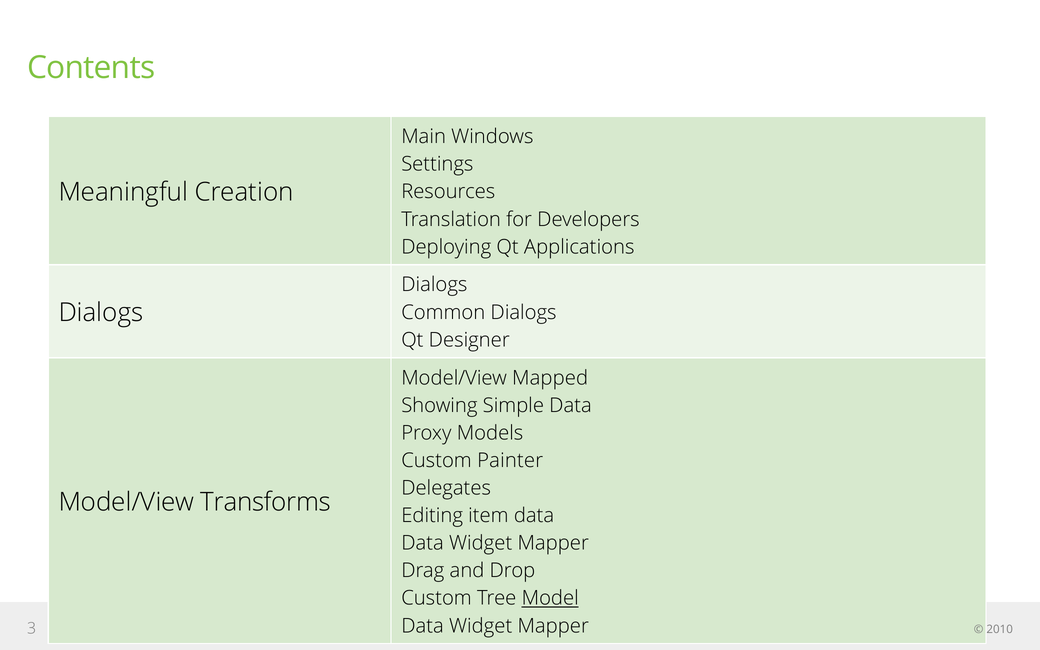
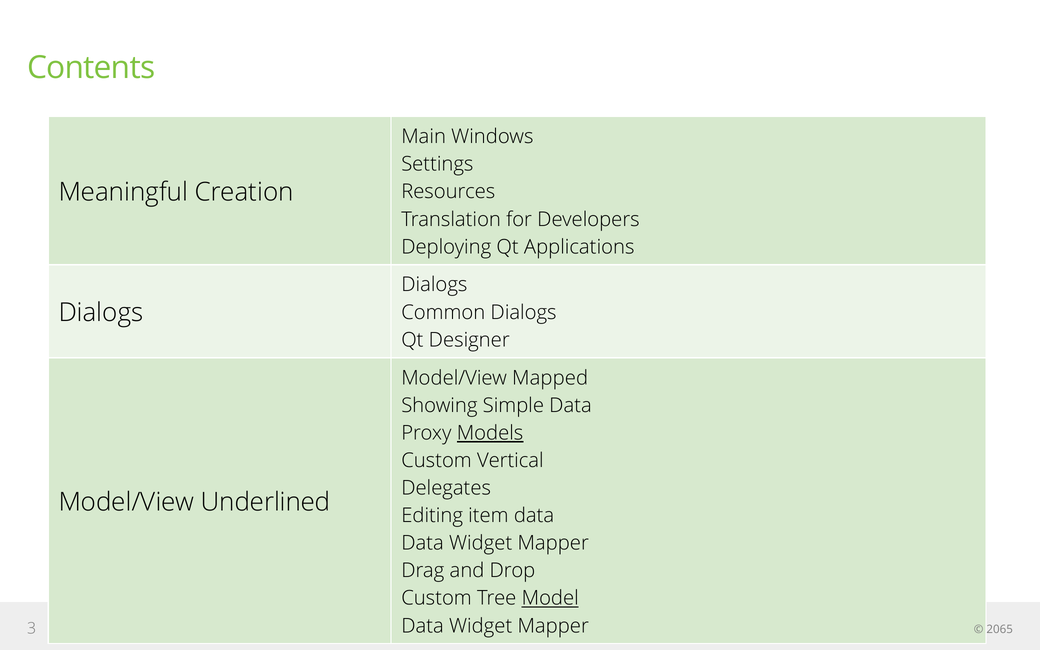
Models underline: none -> present
Painter: Painter -> Vertical
Transforms: Transforms -> Underlined
2010: 2010 -> 2065
